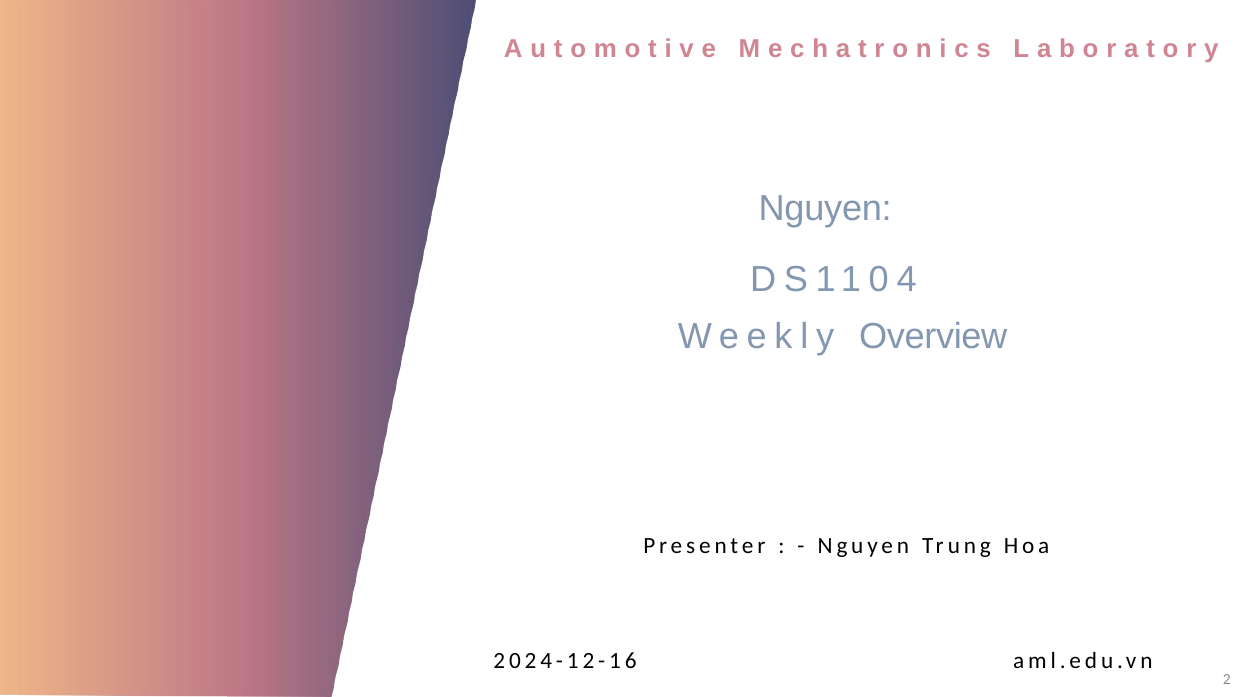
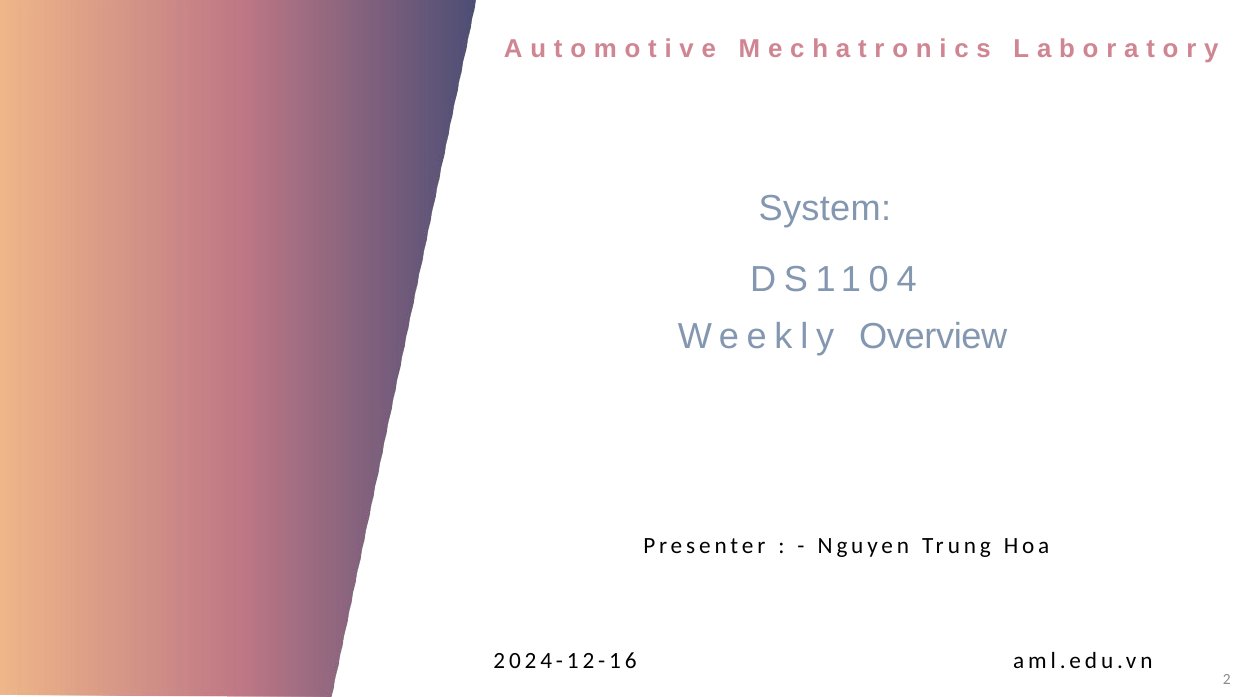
Nguyen at (825, 209): Nguyen -> System
